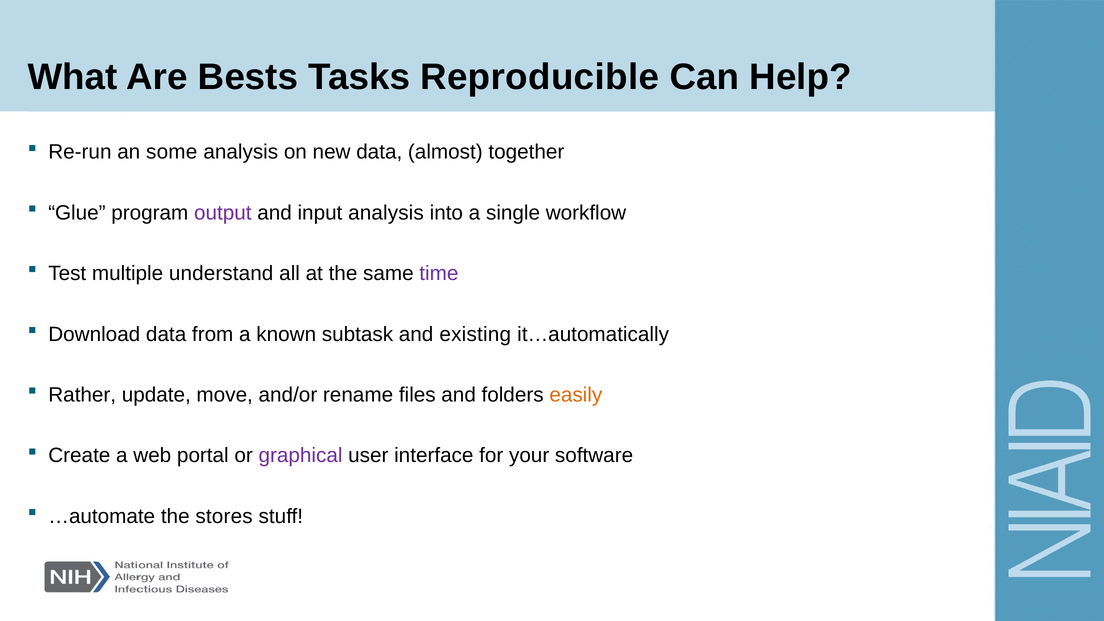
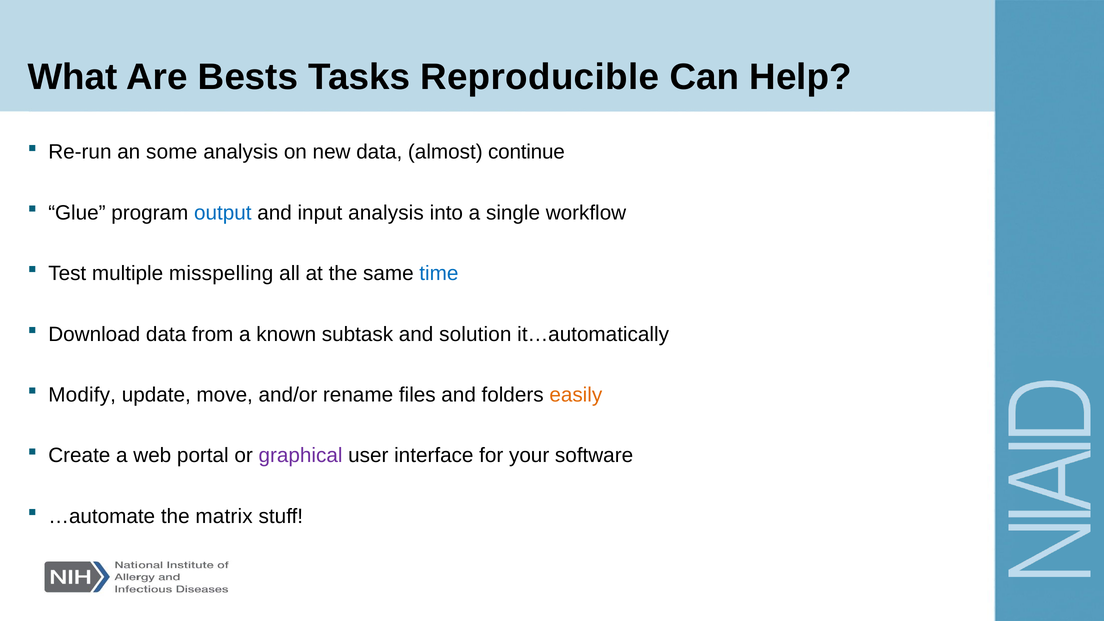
together: together -> continue
output colour: purple -> blue
understand: understand -> misspelling
time colour: purple -> blue
existing: existing -> solution
Rather: Rather -> Modify
stores: stores -> matrix
